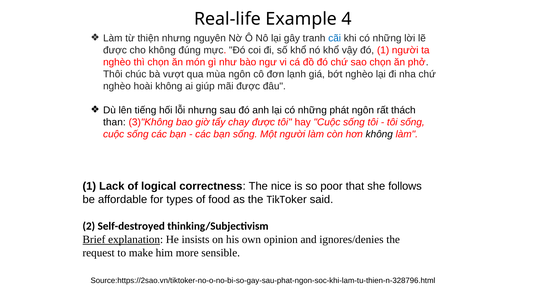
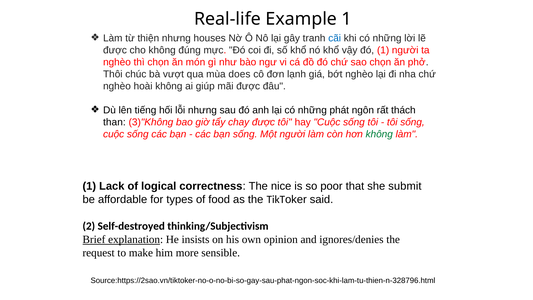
Example 4: 4 -> 1
nguyên: nguyên -> houses
mùa ngôn: ngôn -> does
không at (379, 134) colour: black -> green
follows: follows -> submit
